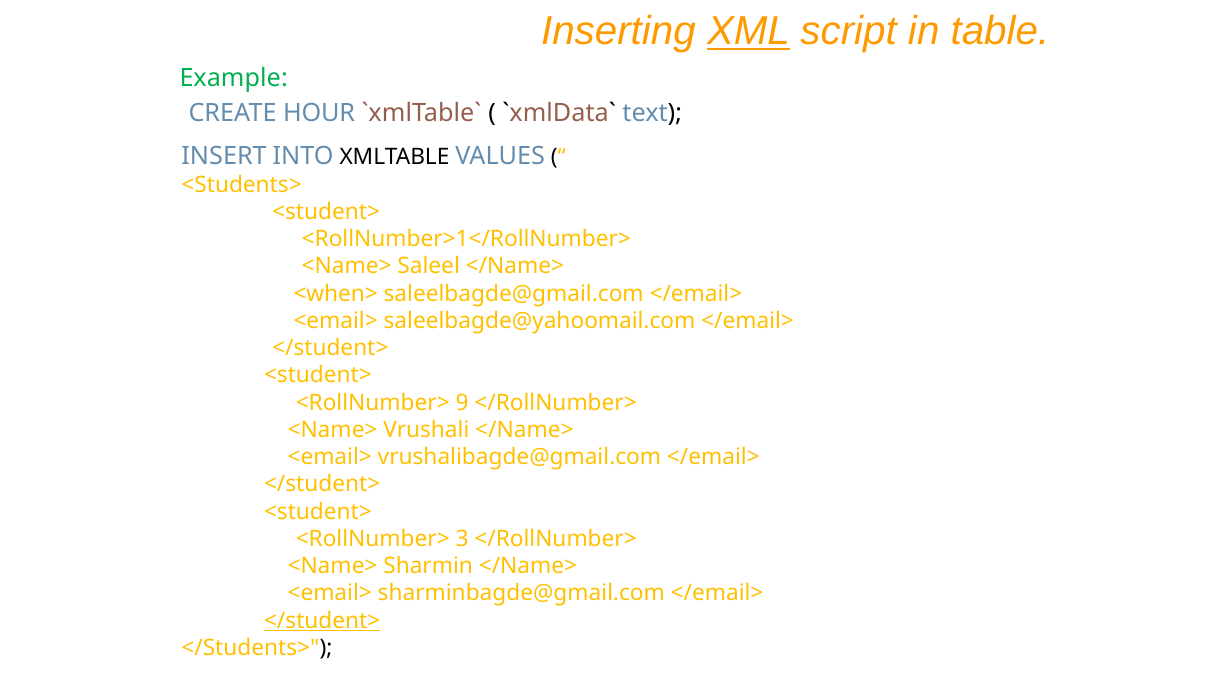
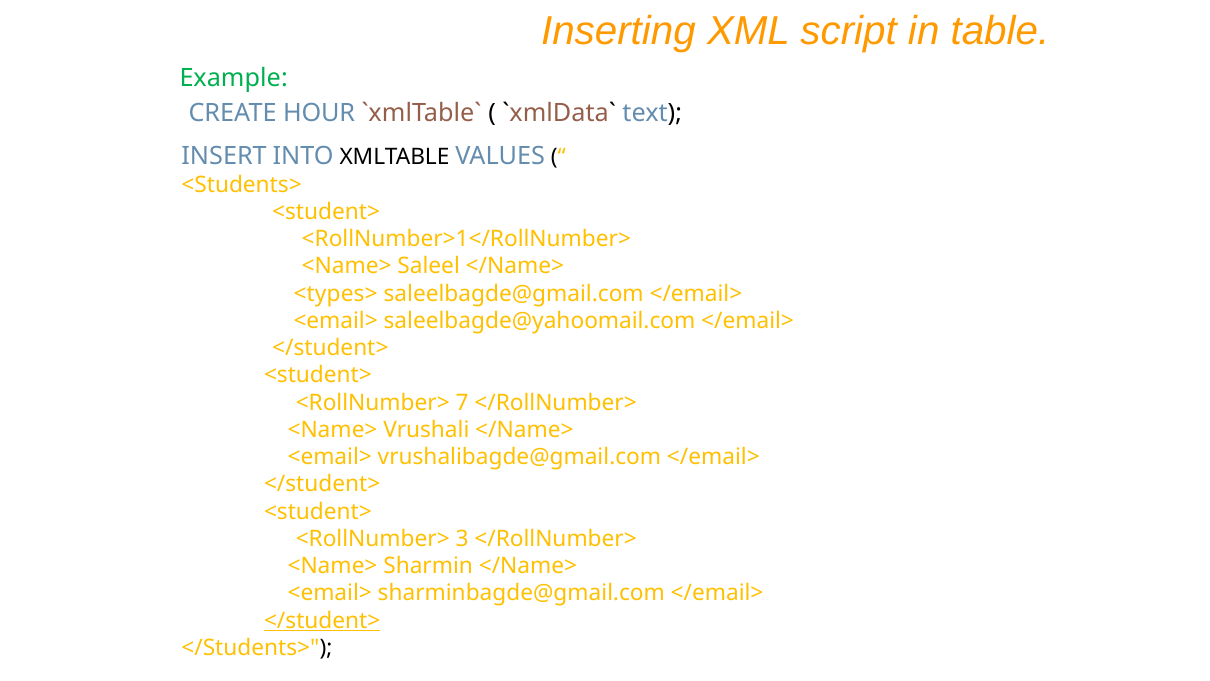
XML underline: present -> none
<when>: <when> -> <types>
9: 9 -> 7
